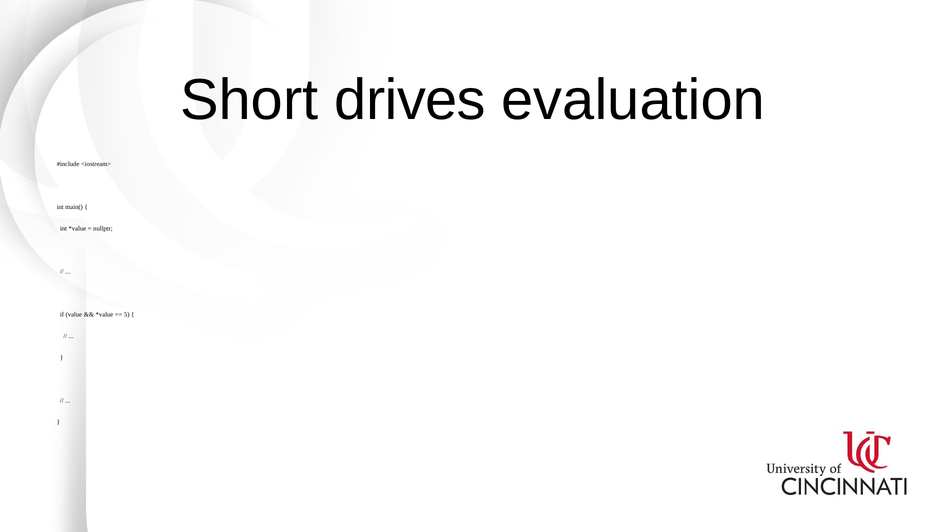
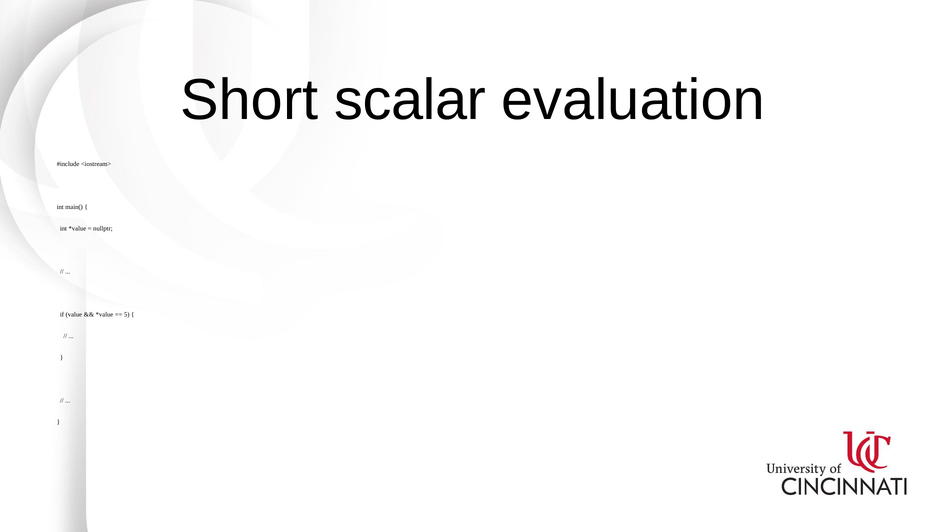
drives: drives -> scalar
